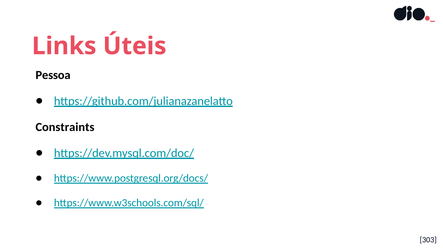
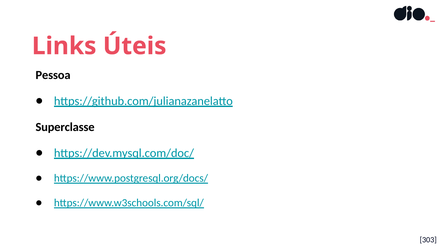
Constraints: Constraints -> Superclasse
